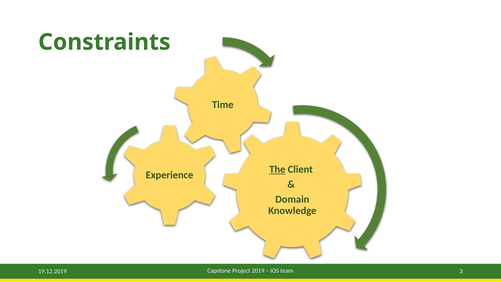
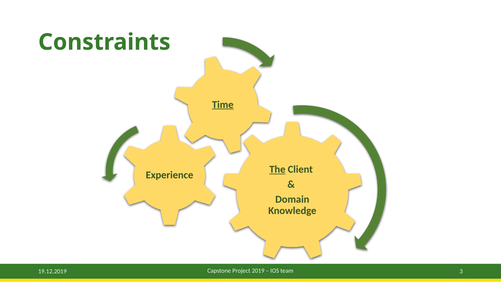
Time underline: none -> present
